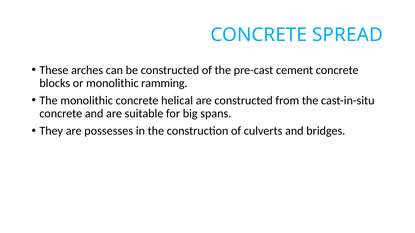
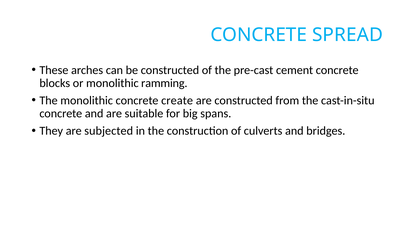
helical: helical -> create
possesses: possesses -> subjected
